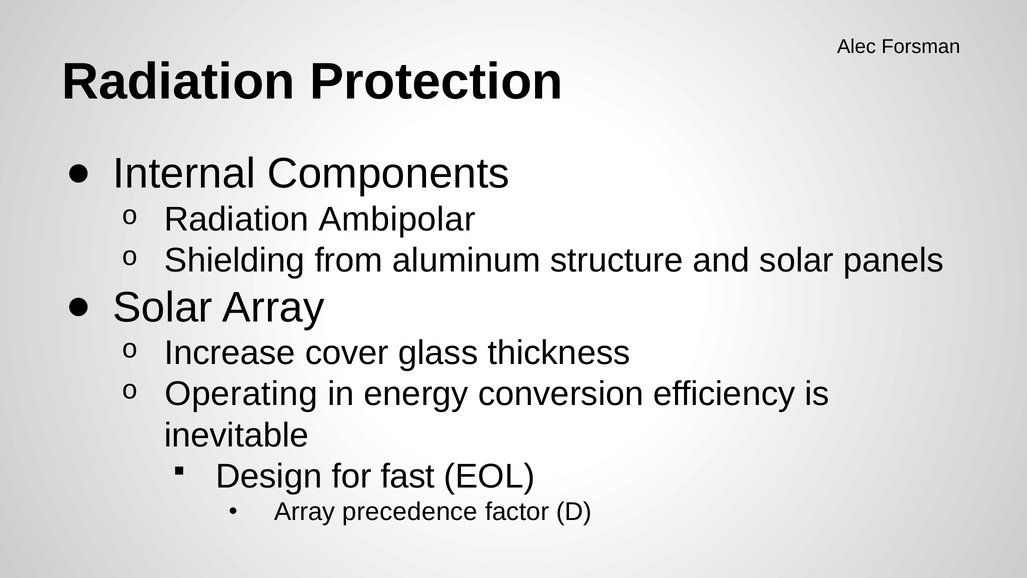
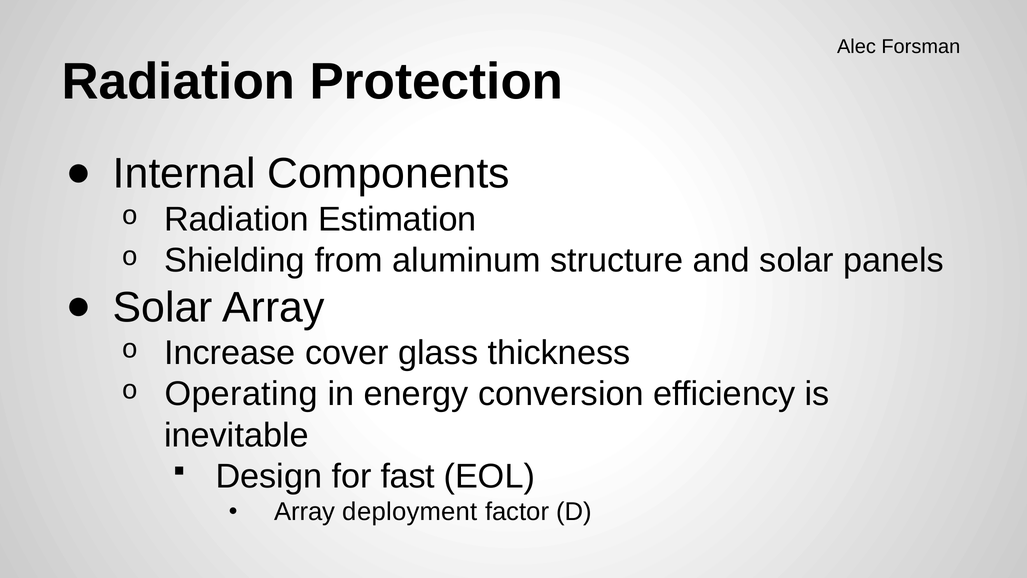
Ambipolar: Ambipolar -> Estimation
precedence: precedence -> deployment
